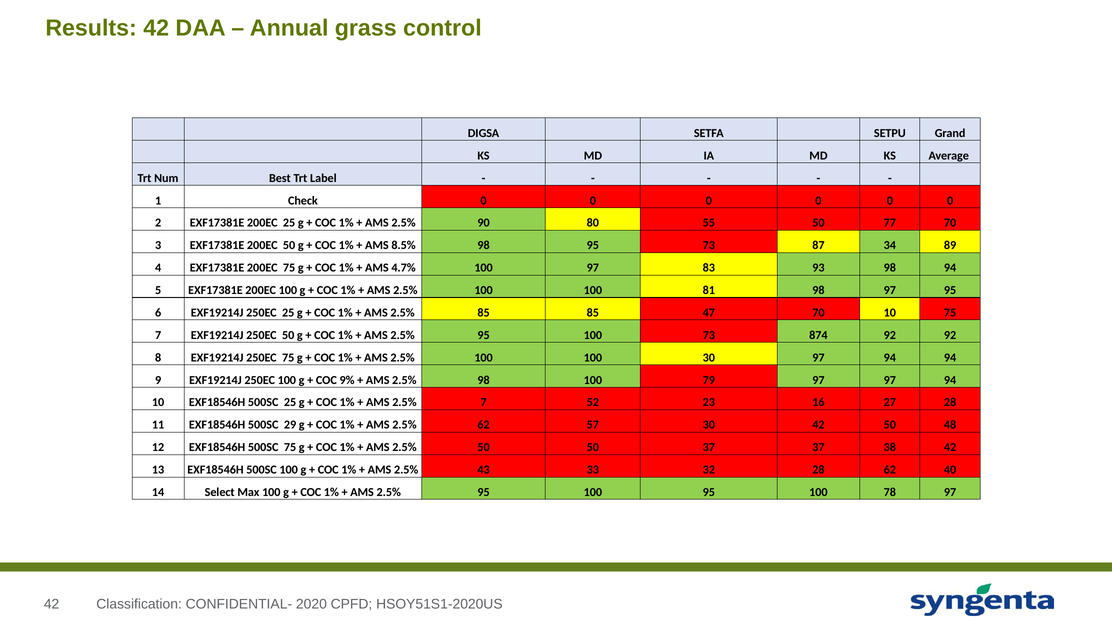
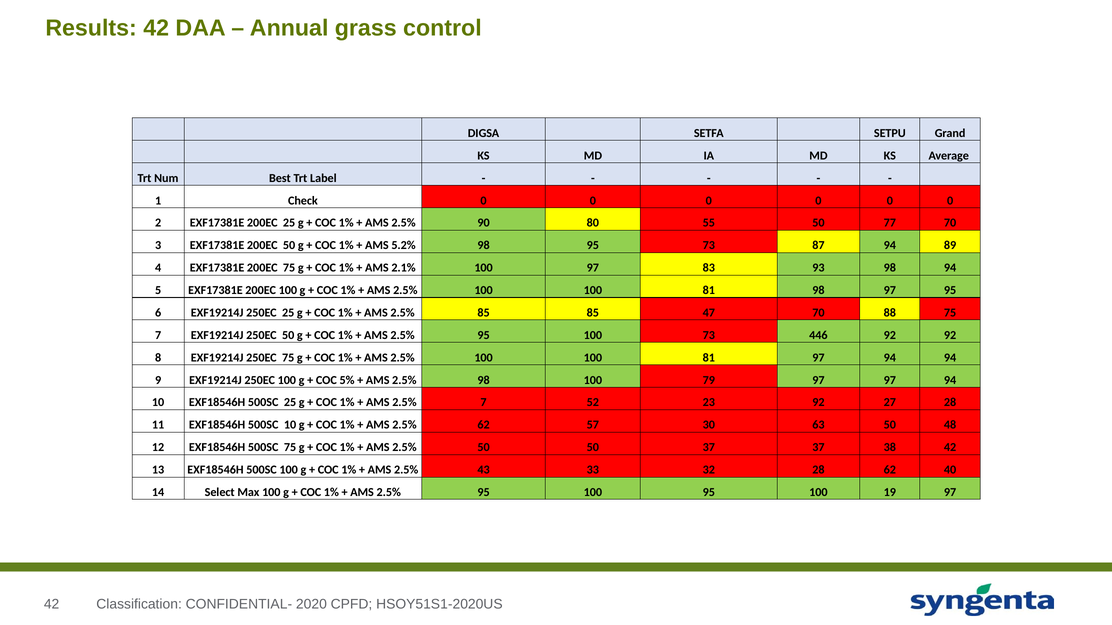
8.5%: 8.5% -> 5.2%
87 34: 34 -> 94
4.7%: 4.7% -> 2.1%
70 10: 10 -> 88
874: 874 -> 446
30 at (709, 358): 30 -> 81
9%: 9% -> 5%
23 16: 16 -> 92
500SC 29: 29 -> 10
30 42: 42 -> 63
78: 78 -> 19
